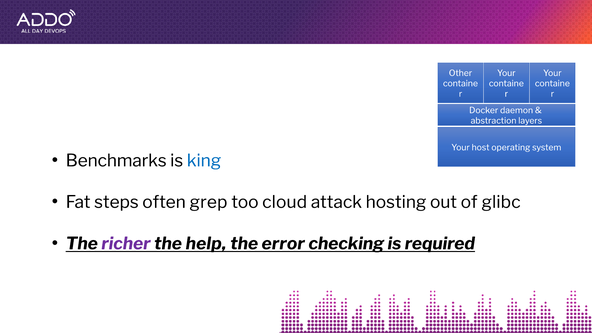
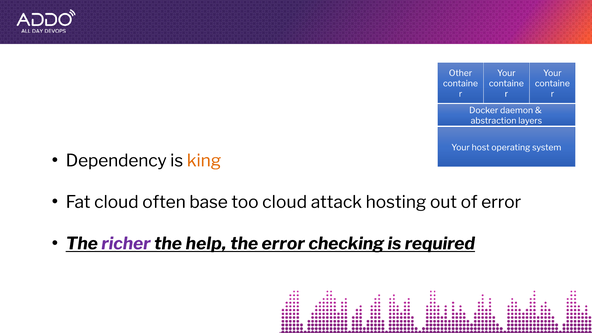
Benchmarks: Benchmarks -> Dependency
king colour: blue -> orange
Fat steps: steps -> cloud
grep: grep -> base
of glibc: glibc -> error
